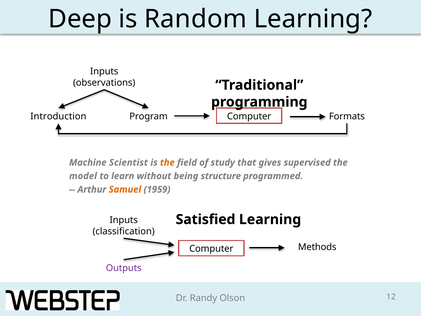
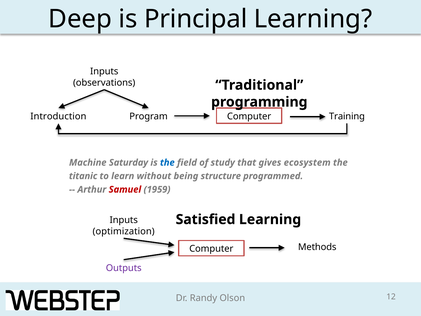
Random: Random -> Principal
Formats: Formats -> Training
Scientist: Scientist -> Saturday
the at (167, 162) colour: orange -> blue
supervised: supervised -> ecosystem
model: model -> titanic
Samuel colour: orange -> red
classification: classification -> optimization
